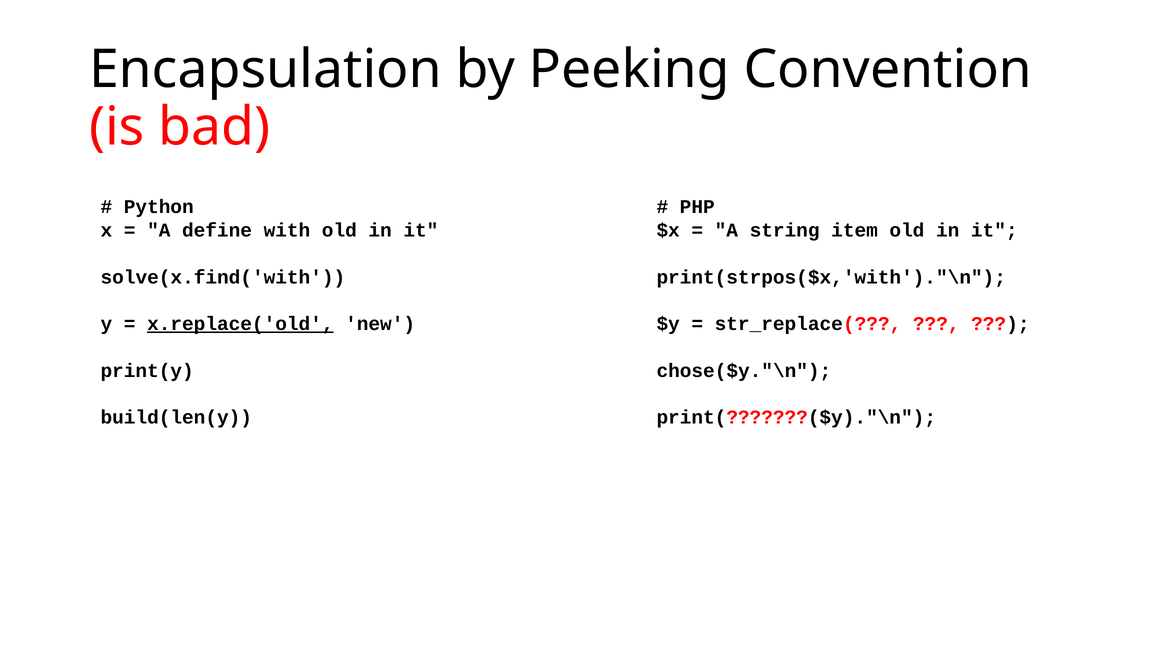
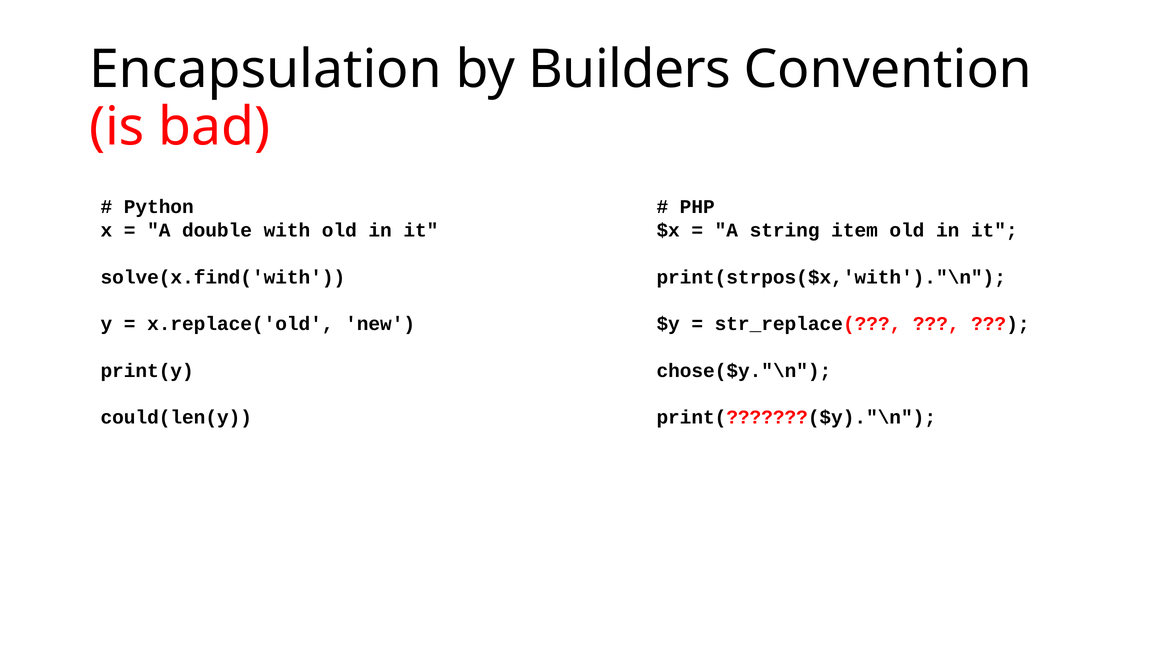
Peeking: Peeking -> Builders
define: define -> double
x.replace('old underline: present -> none
build(len(y: build(len(y -> could(len(y
